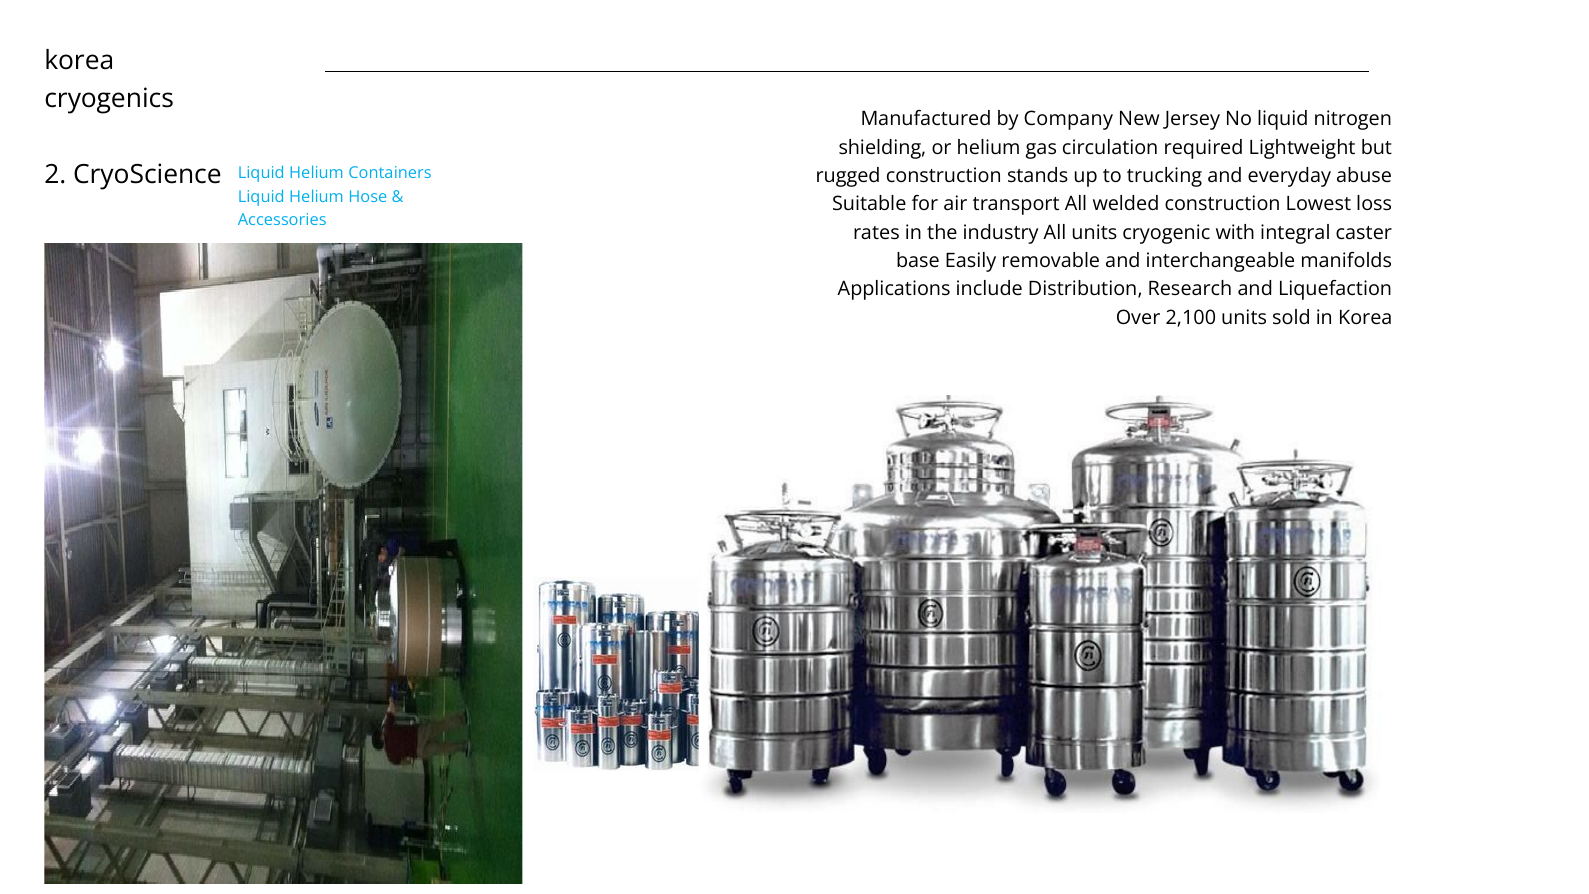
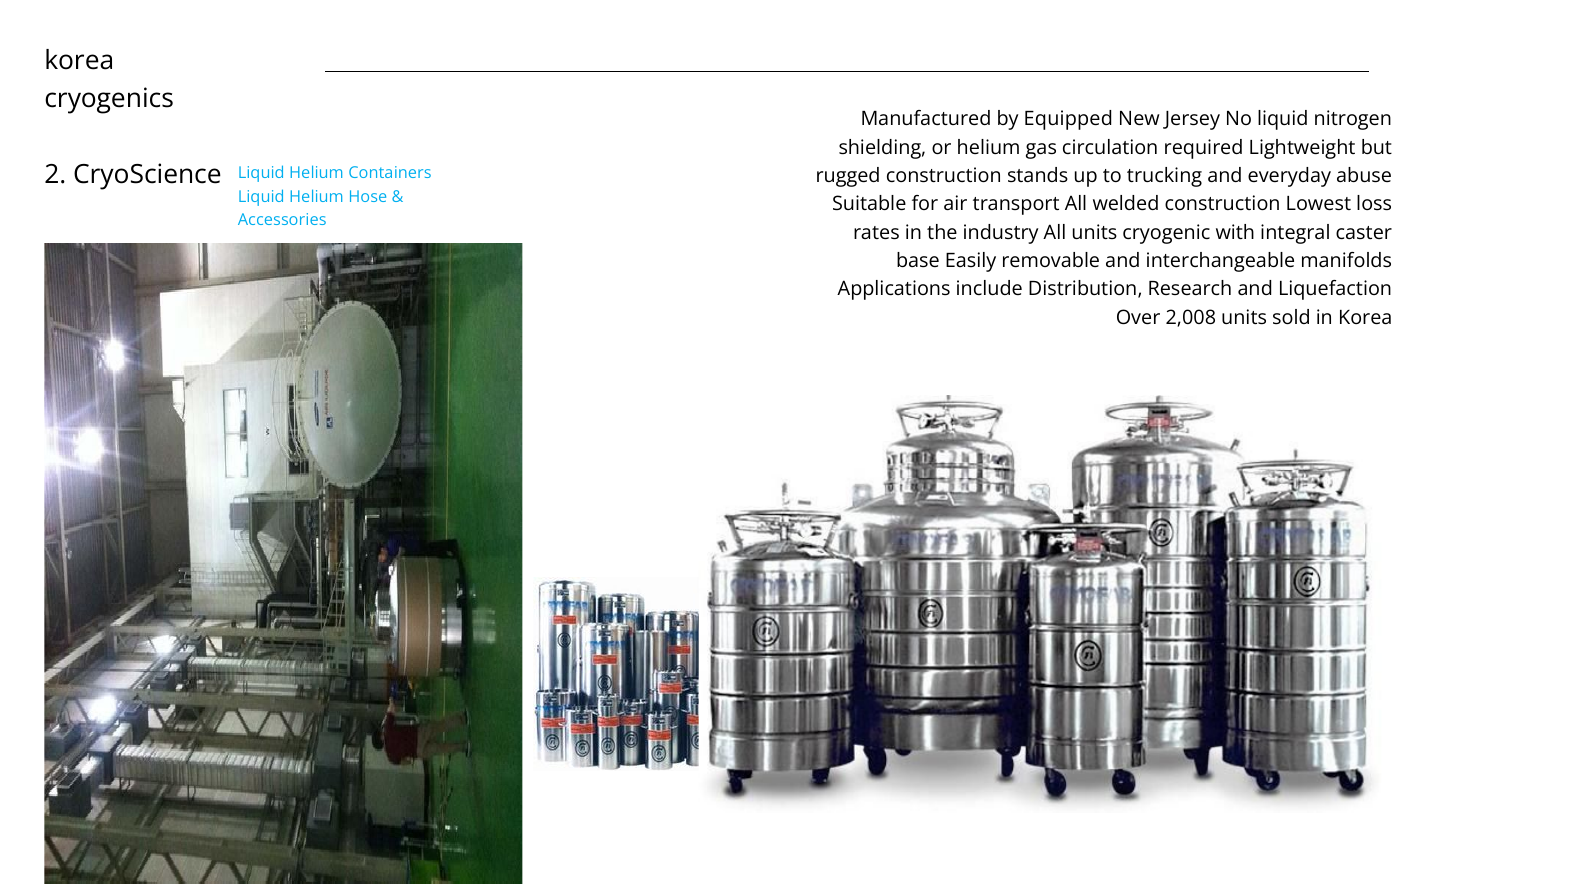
Company: Company -> Equipped
2,100: 2,100 -> 2,008
